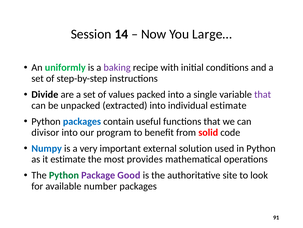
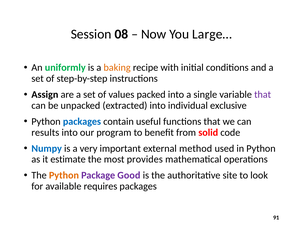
14: 14 -> 08
baking colour: purple -> orange
Divide: Divide -> Assign
individual estimate: estimate -> exclusive
divisor: divisor -> results
solution: solution -> method
Python at (64, 175) colour: green -> orange
number: number -> requires
